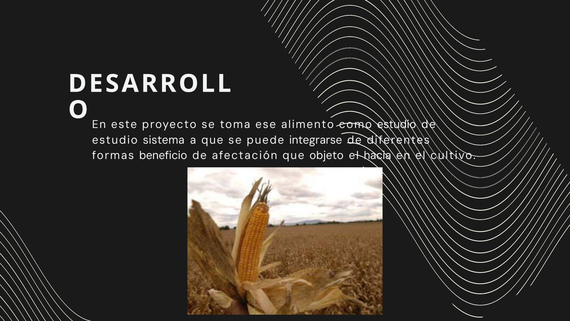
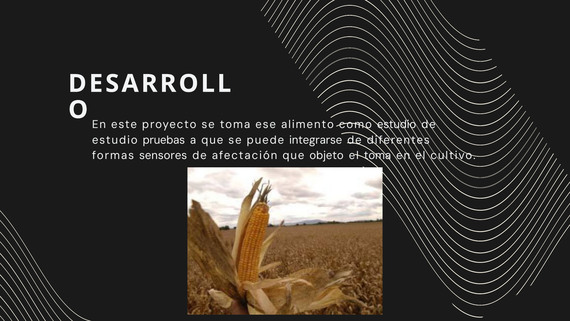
sistema: sistema -> pruebas
beneficio: beneficio -> sensores
el hacia: hacia -> toma
